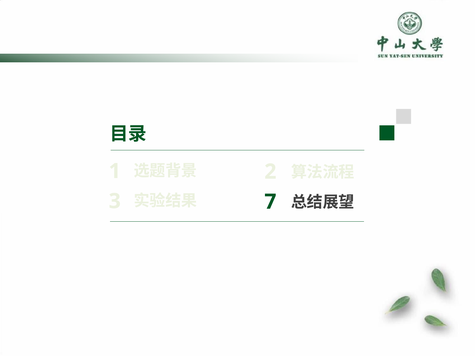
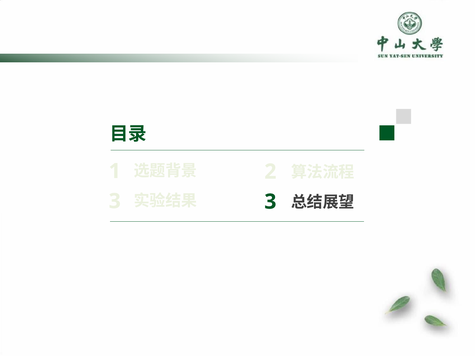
7 at (270, 202): 7 -> 3
